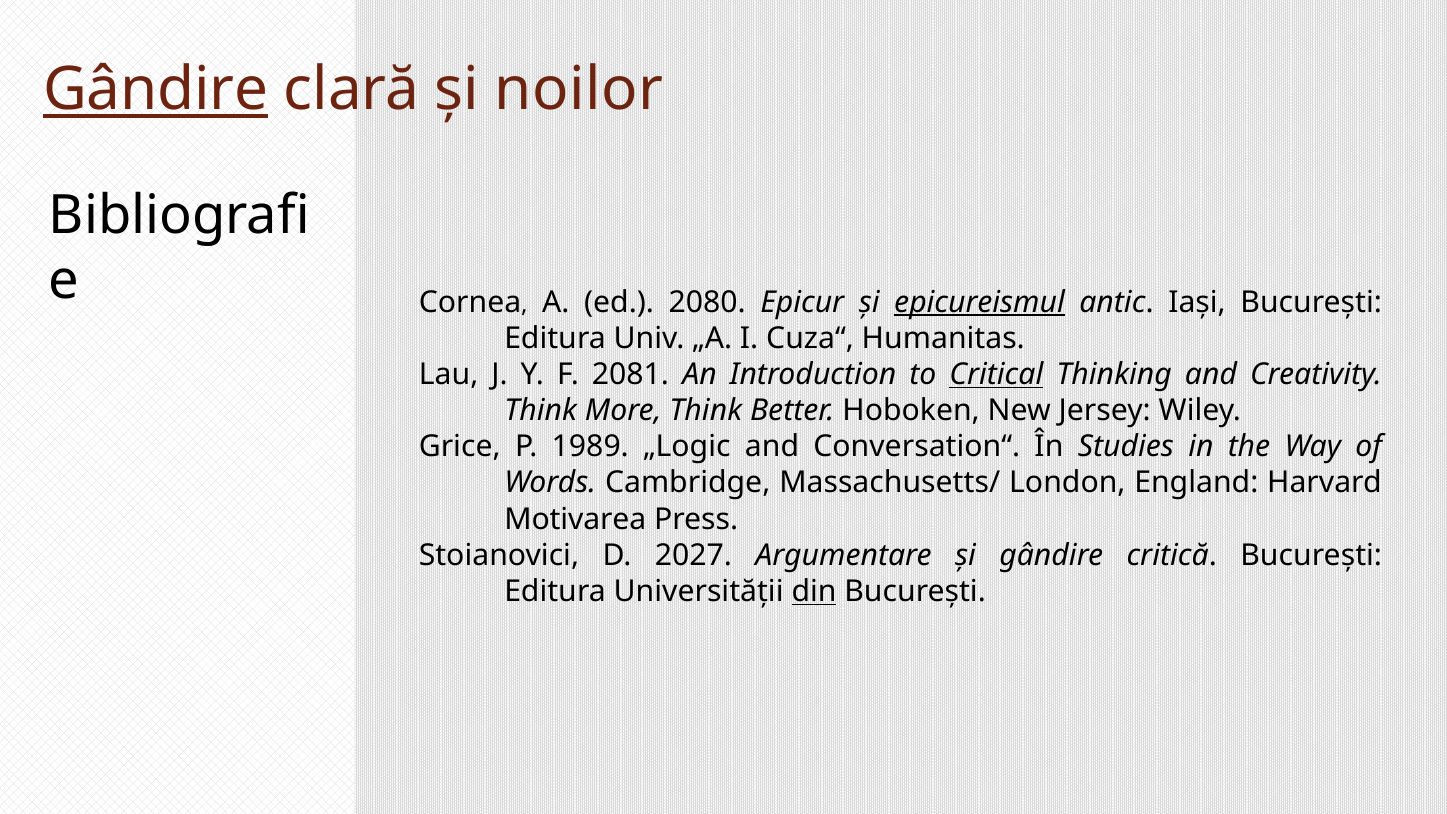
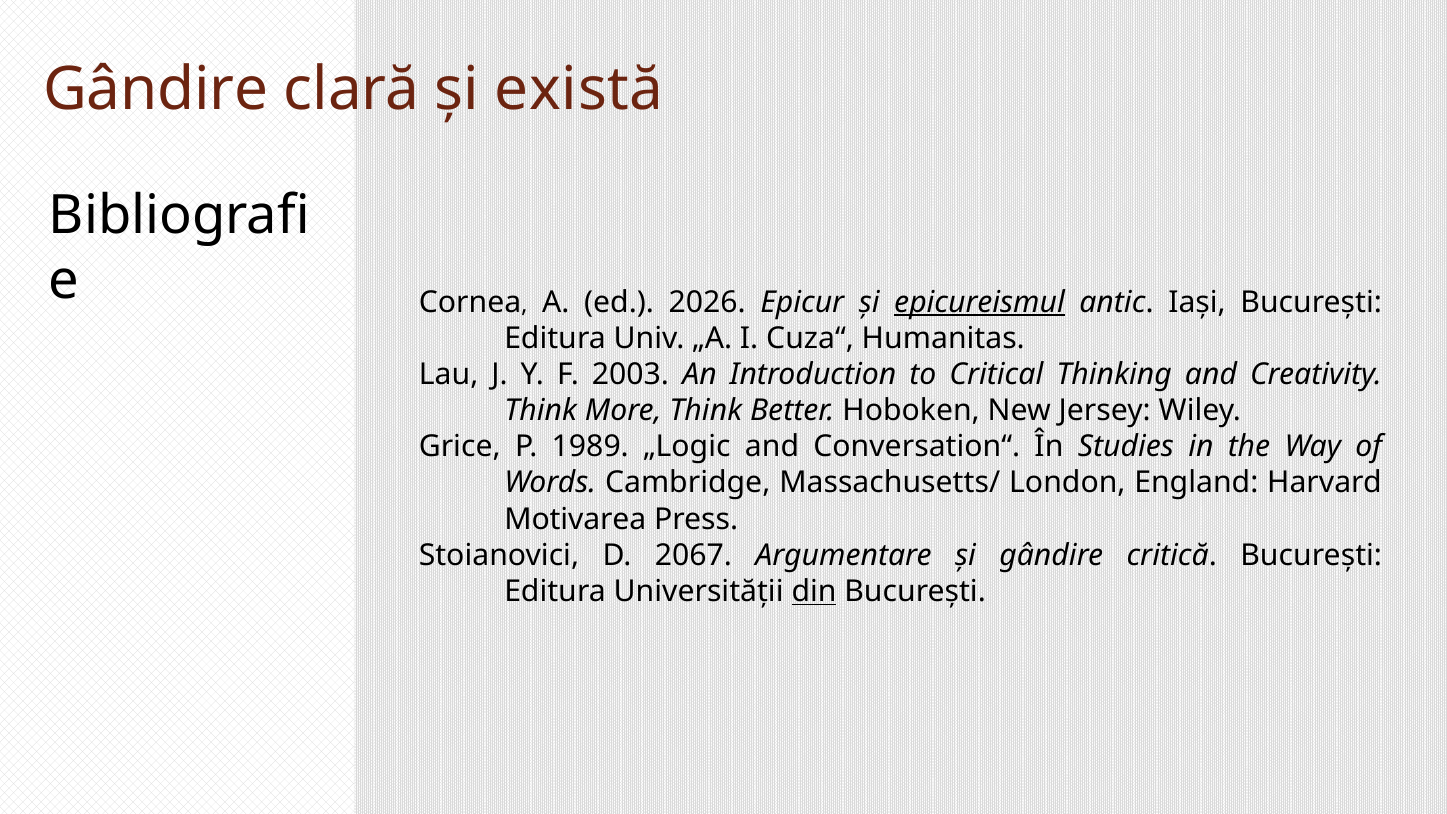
Gândire at (156, 90) underline: present -> none
noilor: noilor -> există
2080: 2080 -> 2026
2081: 2081 -> 2003
Critical underline: present -> none
2027: 2027 -> 2067
